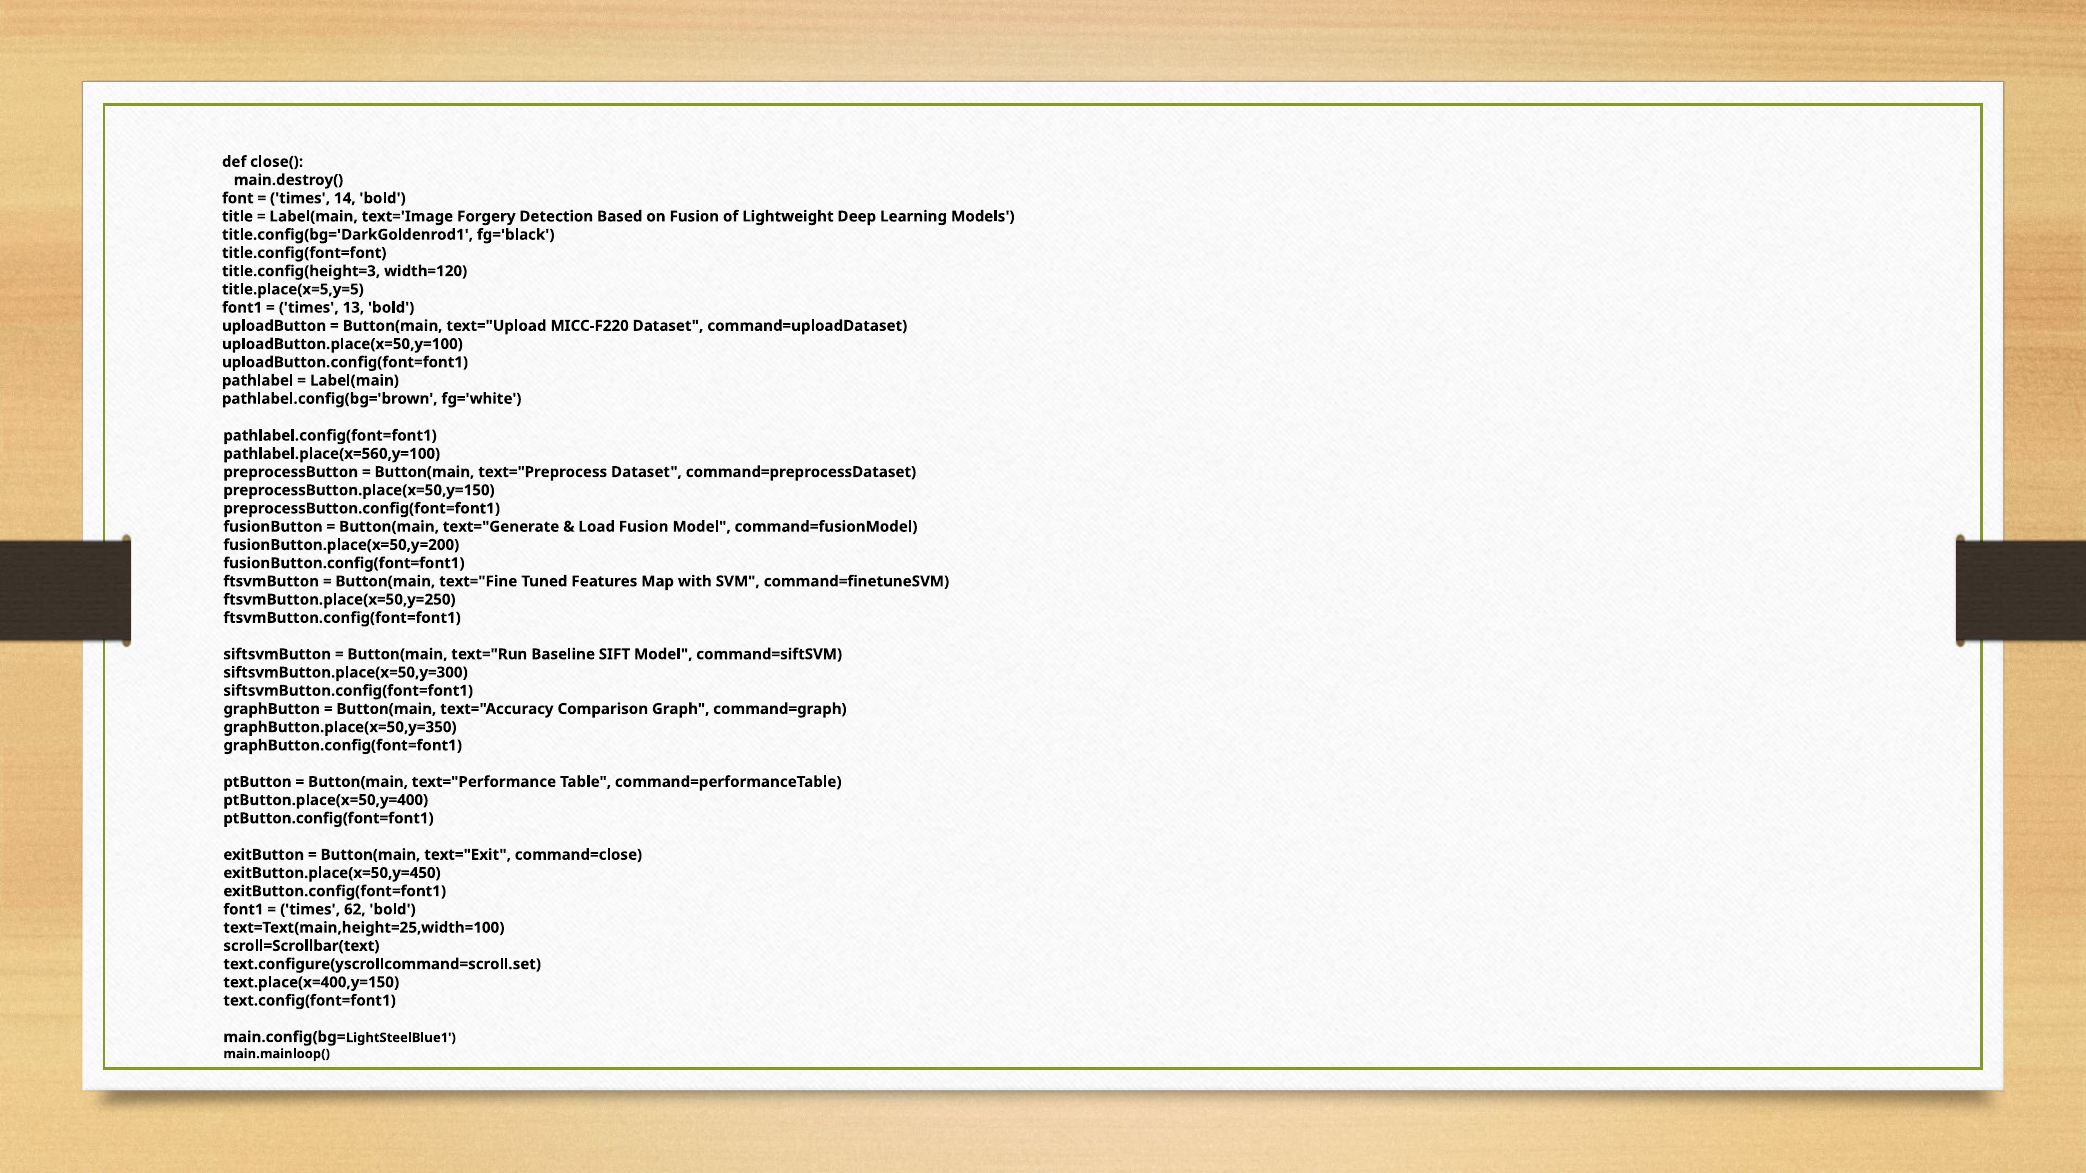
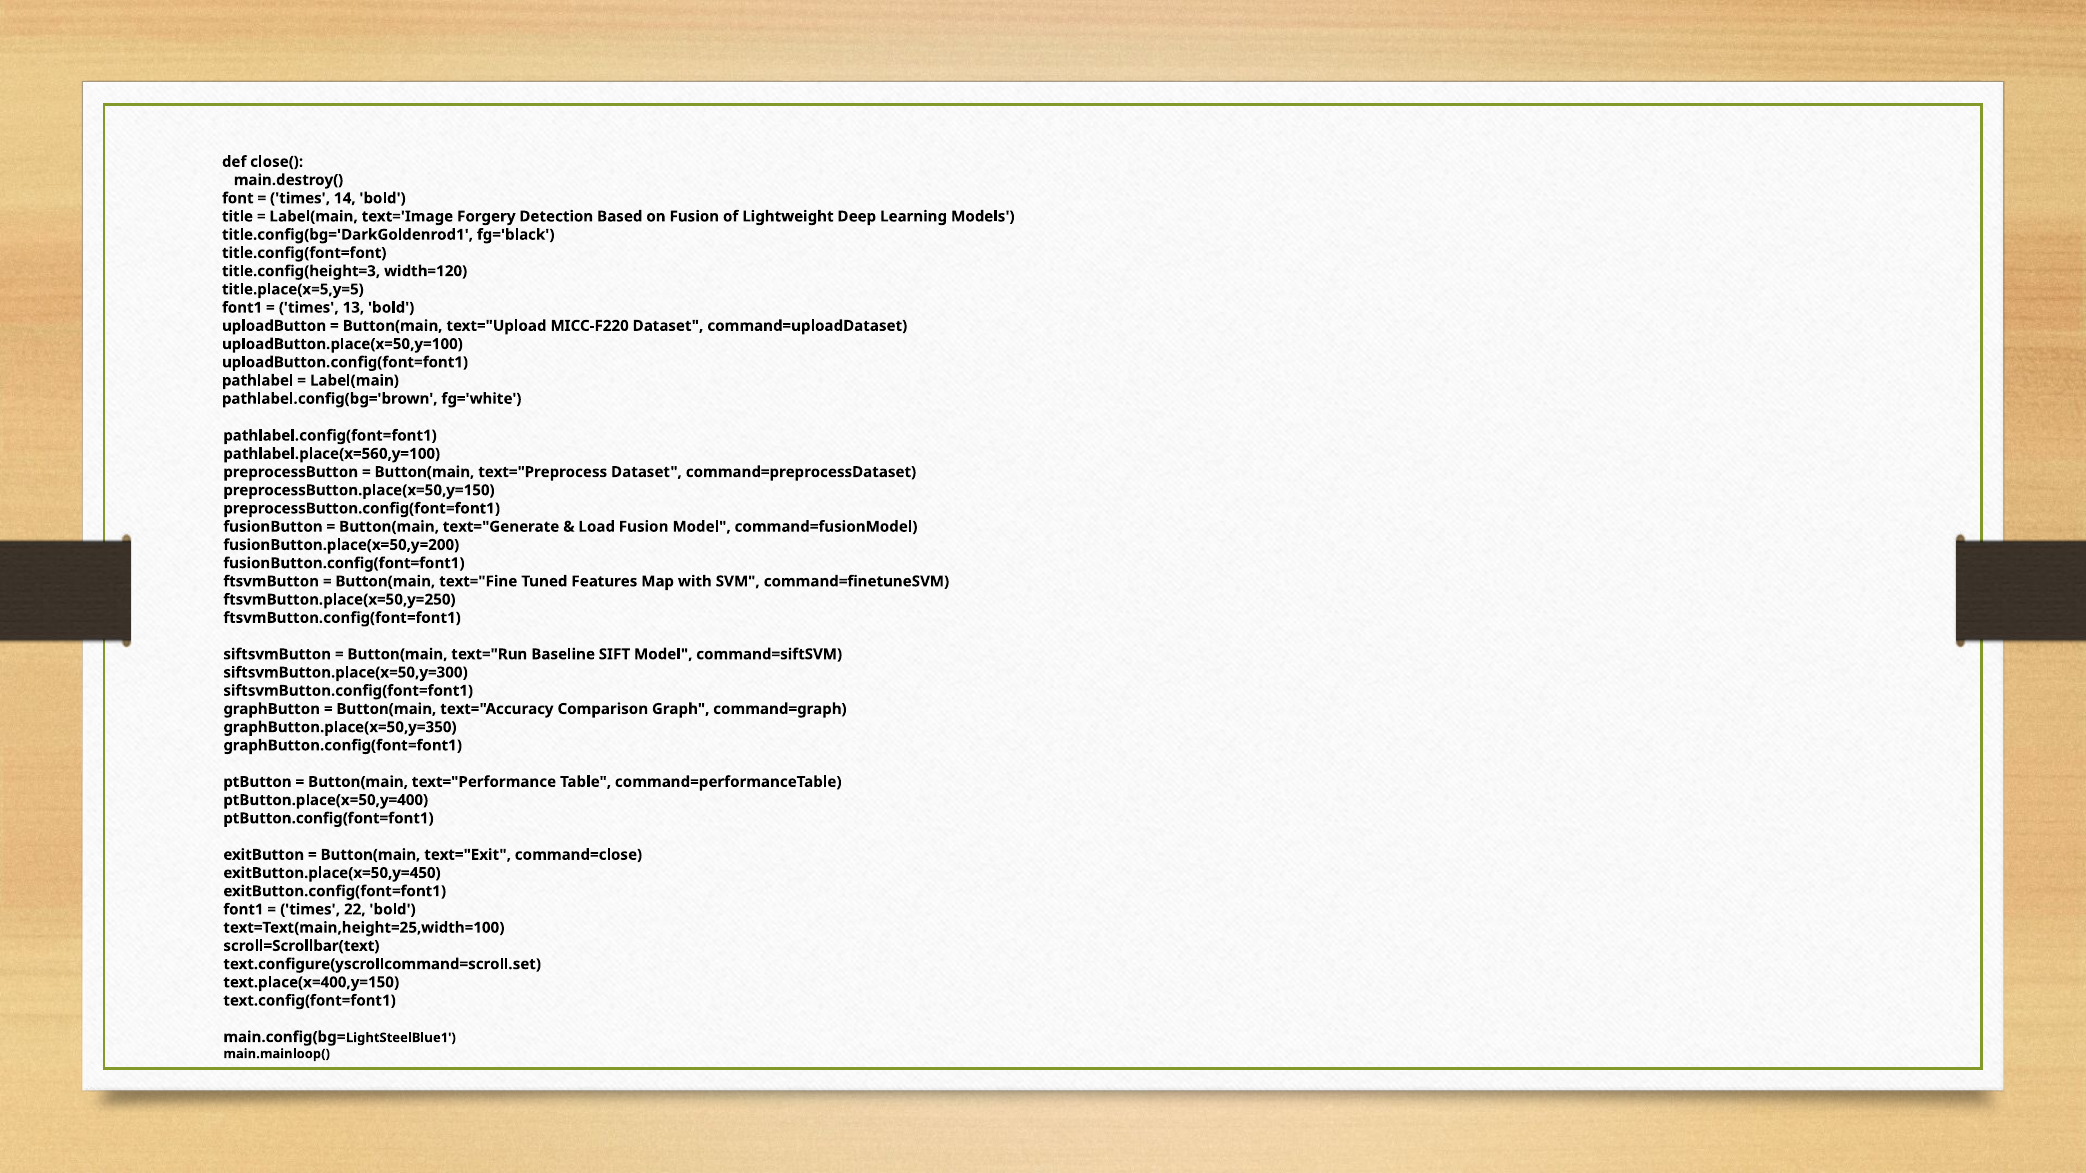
62: 62 -> 22
